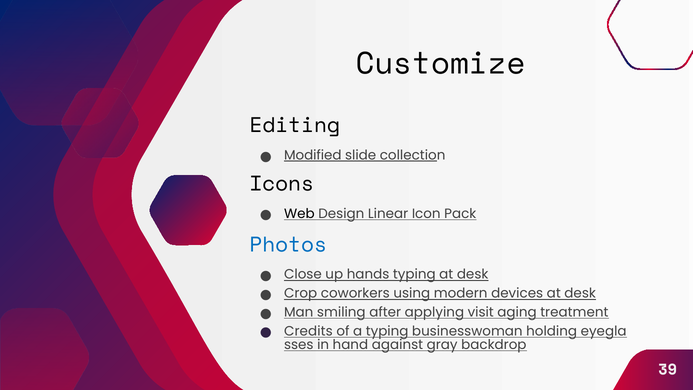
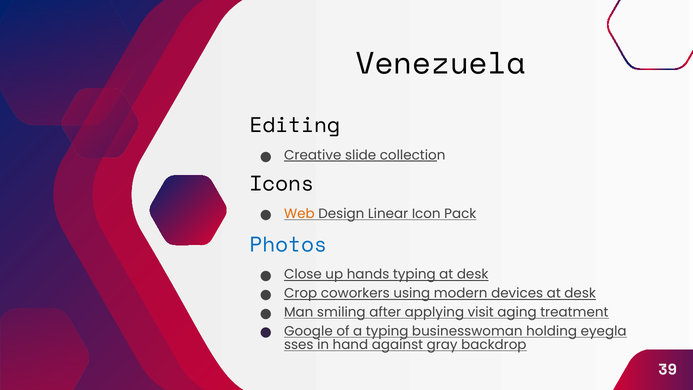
Customize: Customize -> Venezuela
Modified: Modified -> Creative
Web colour: black -> orange
Credits: Credits -> Google
